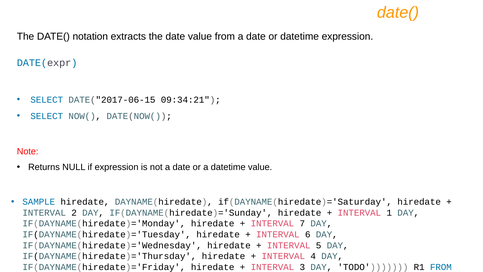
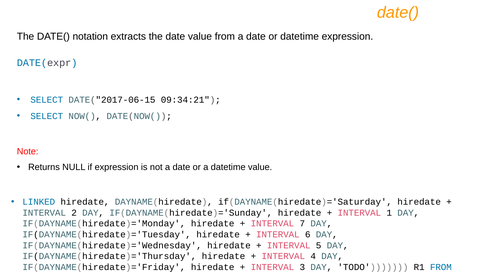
SAMPLE: SAMPLE -> LINKED
